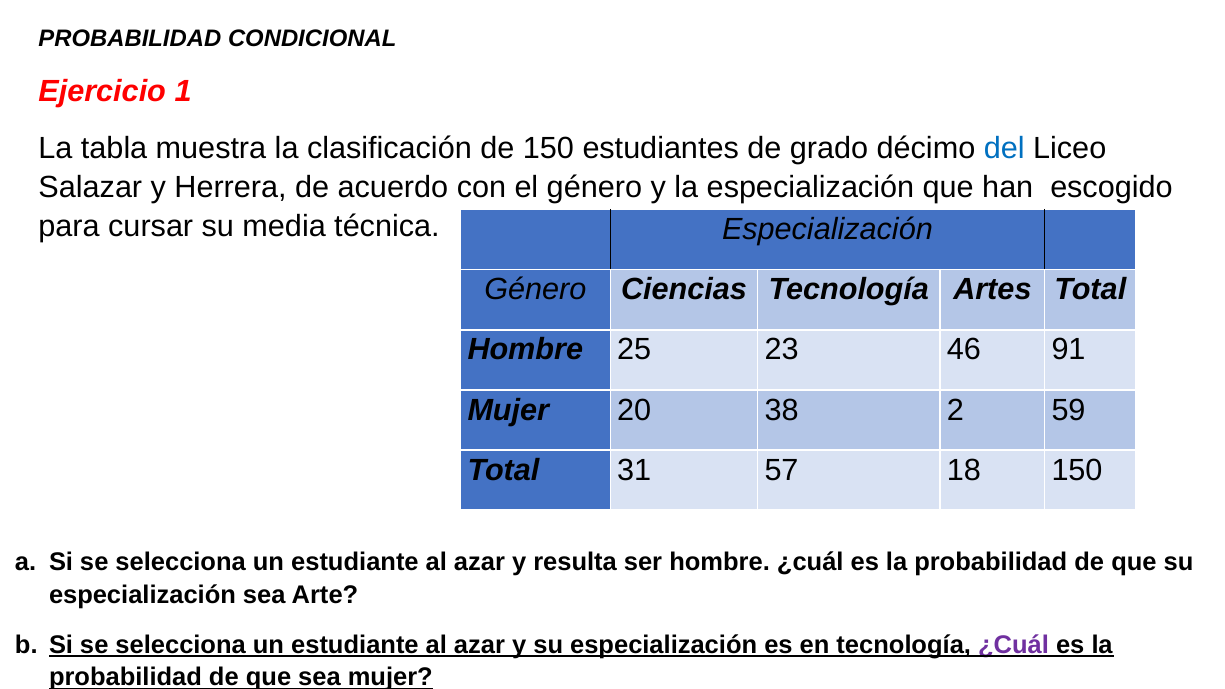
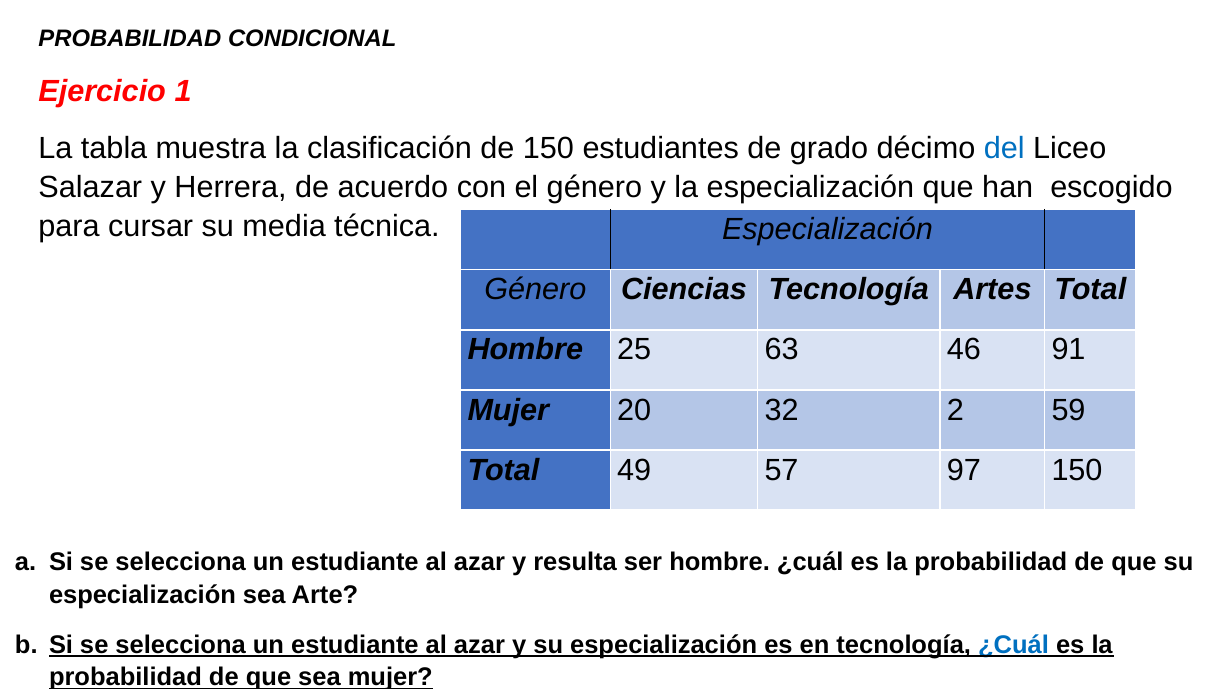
23: 23 -> 63
38: 38 -> 32
31: 31 -> 49
18: 18 -> 97
¿Cuál at (1013, 645) colour: purple -> blue
